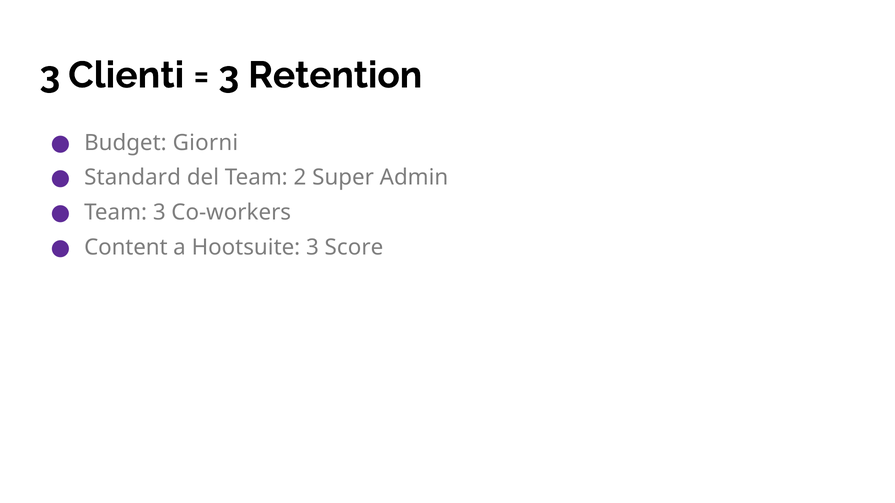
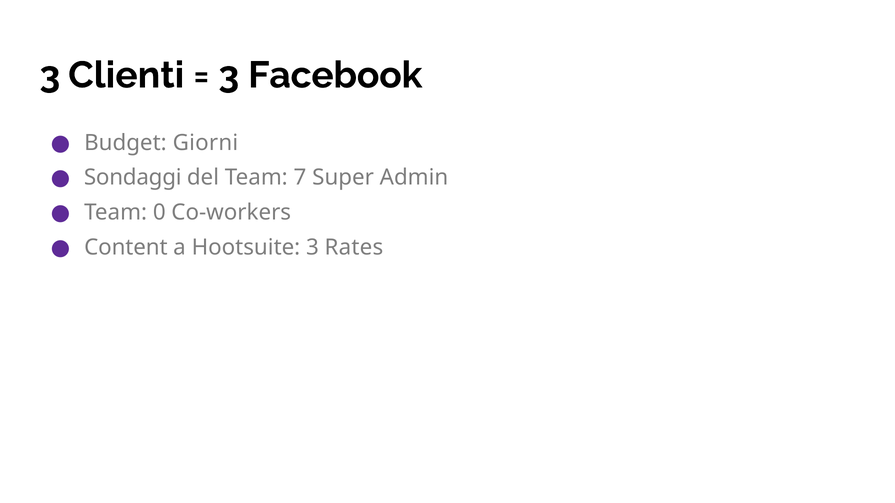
Retention: Retention -> Facebook
Standard: Standard -> Sondaggi
2: 2 -> 7
Team 3: 3 -> 0
Score: Score -> Rates
